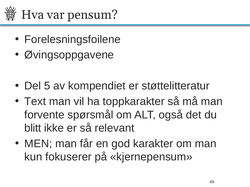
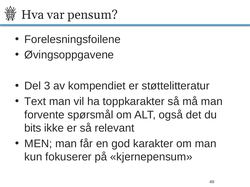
5: 5 -> 3
blitt: blitt -> bits
